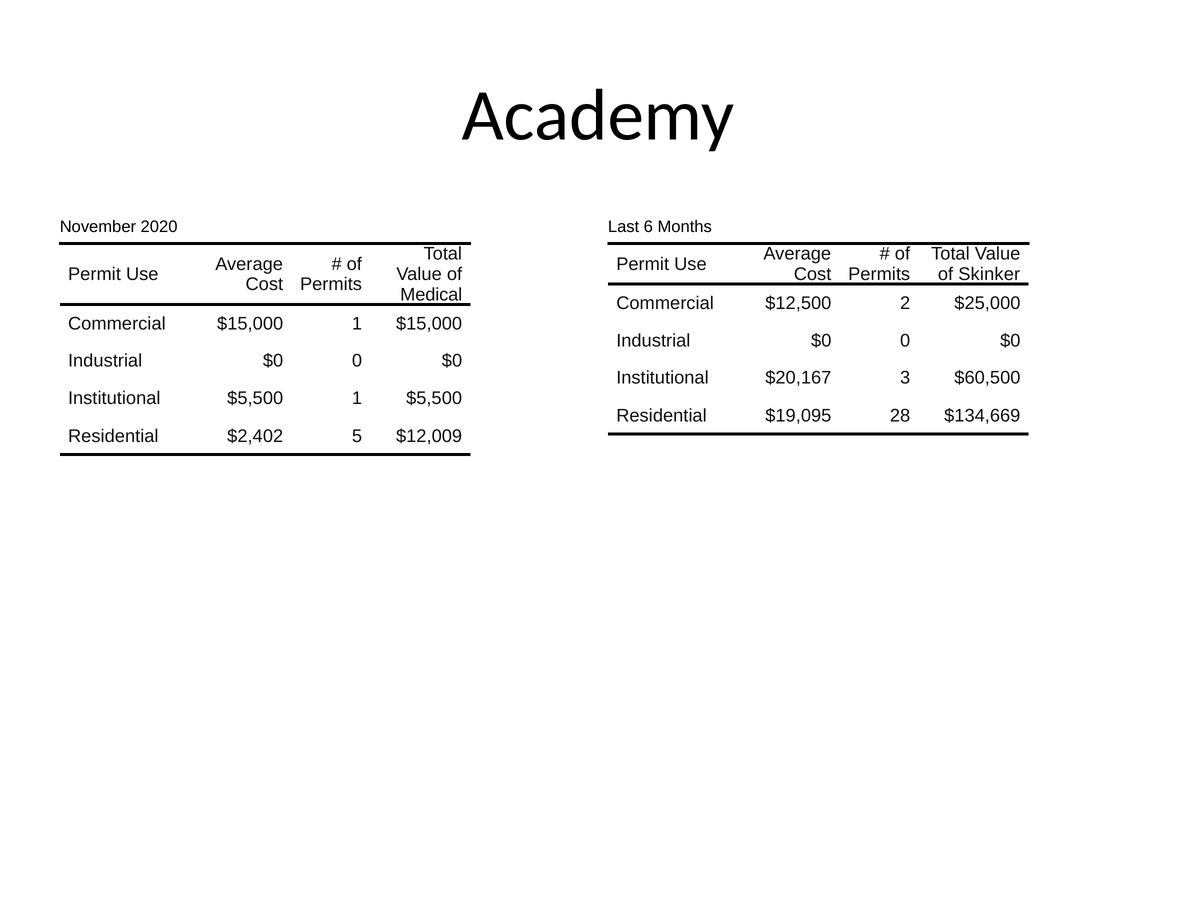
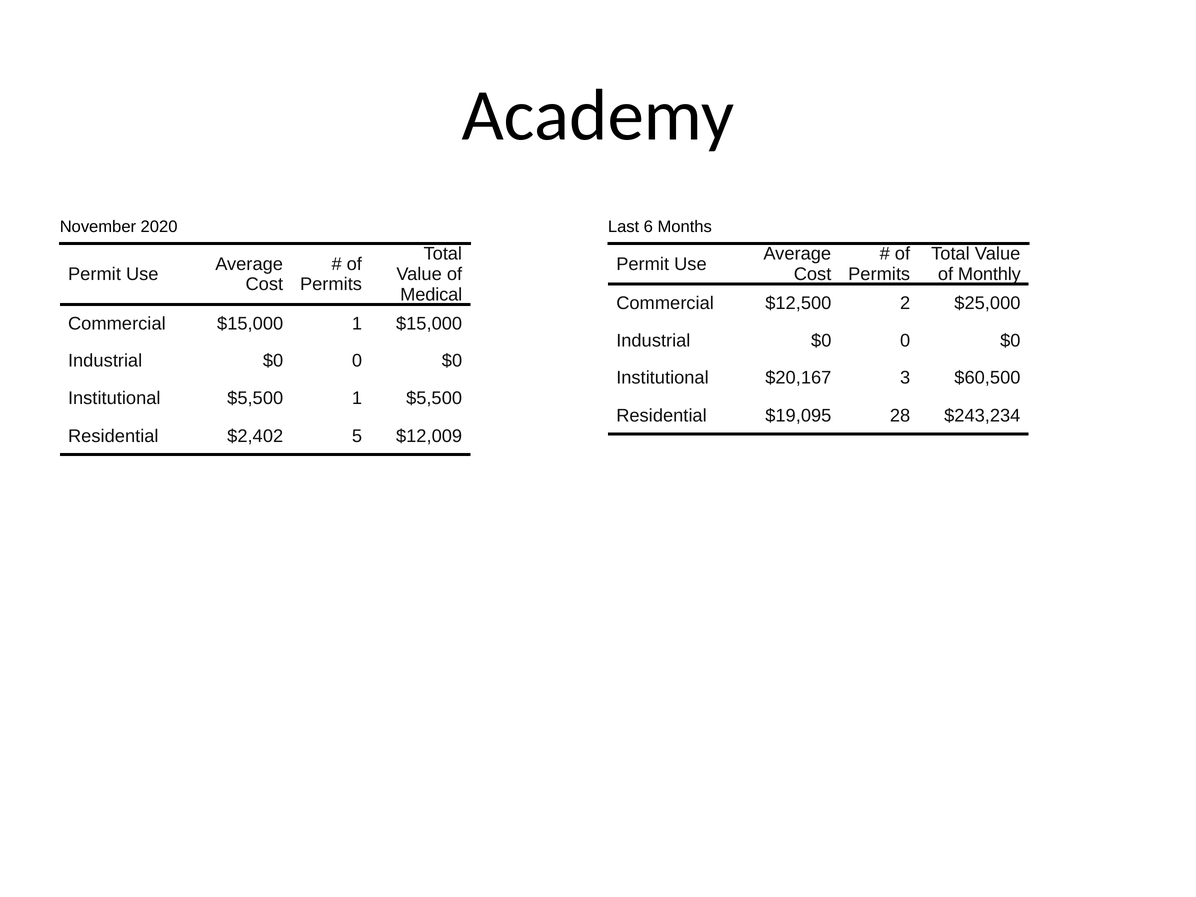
Skinker: Skinker -> Monthly
$134,669: $134,669 -> $243,234
